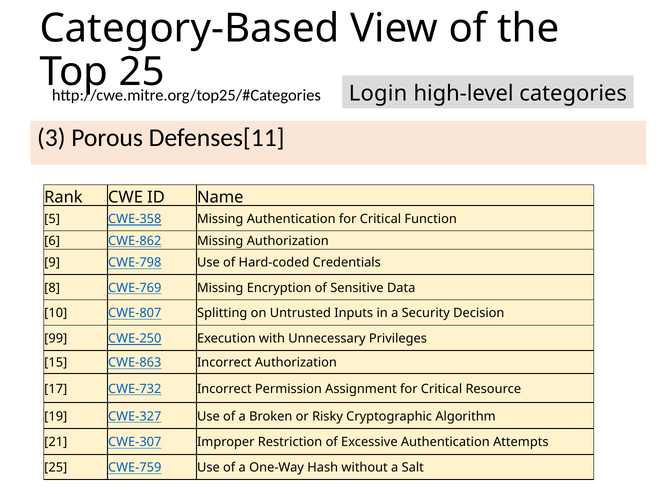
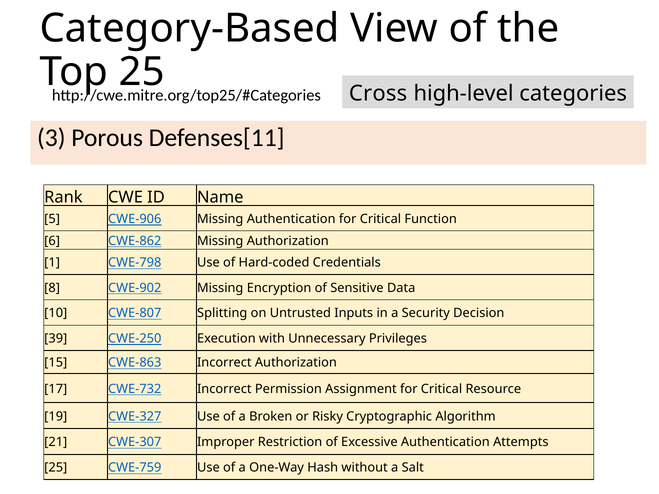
Login: Login -> Cross
CWE-358: CWE-358 -> CWE-906
9: 9 -> 1
CWE-769: CWE-769 -> CWE-902
99: 99 -> 39
